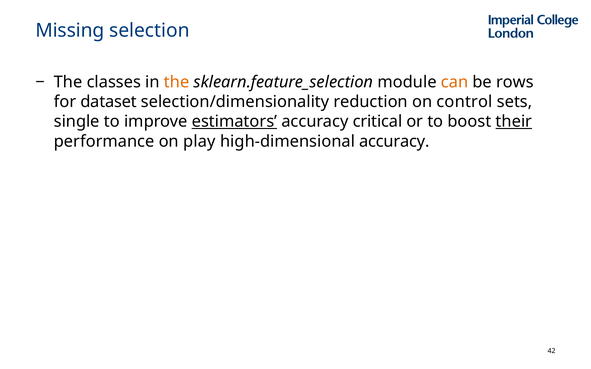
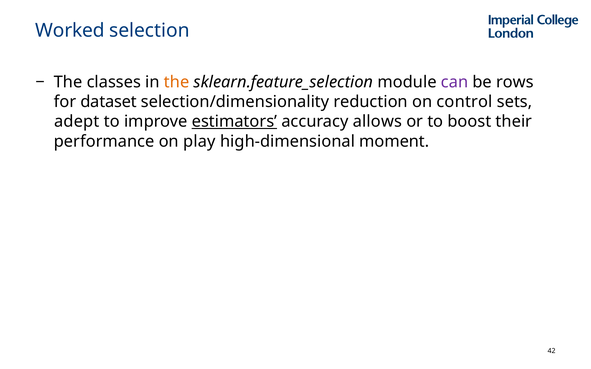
Missing: Missing -> Worked
can colour: orange -> purple
single: single -> adept
critical: critical -> allows
their underline: present -> none
high-dimensional accuracy: accuracy -> moment
